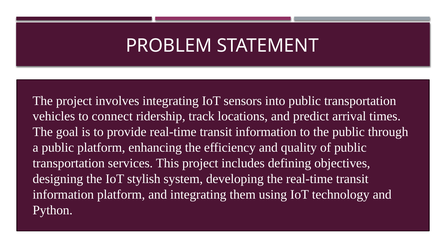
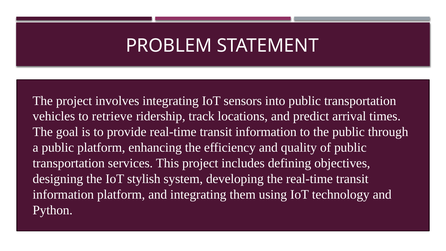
connect: connect -> retrieve
